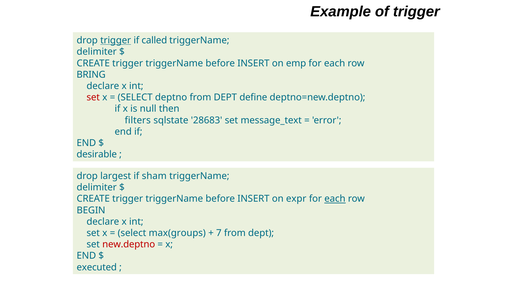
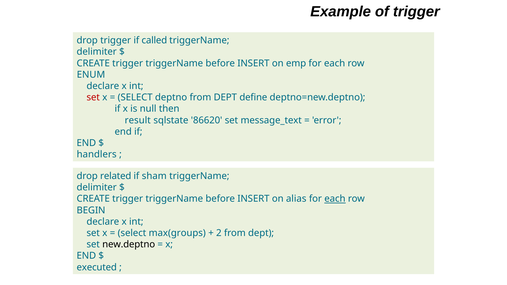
trigger at (116, 40) underline: present -> none
BRING: BRING -> ENUM
filters: filters -> result
28683: 28683 -> 86620
desirable: desirable -> handlers
largest: largest -> related
expr: expr -> alias
7: 7 -> 2
new.deptno colour: red -> black
